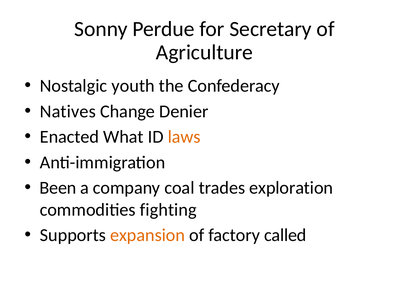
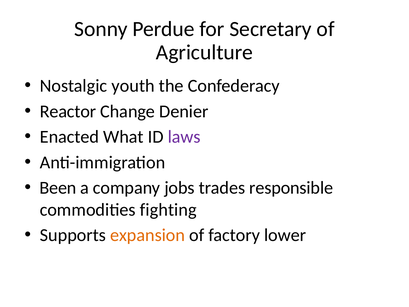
Natives: Natives -> Reactor
laws colour: orange -> purple
coal: coal -> jobs
exploration: exploration -> responsible
called: called -> lower
